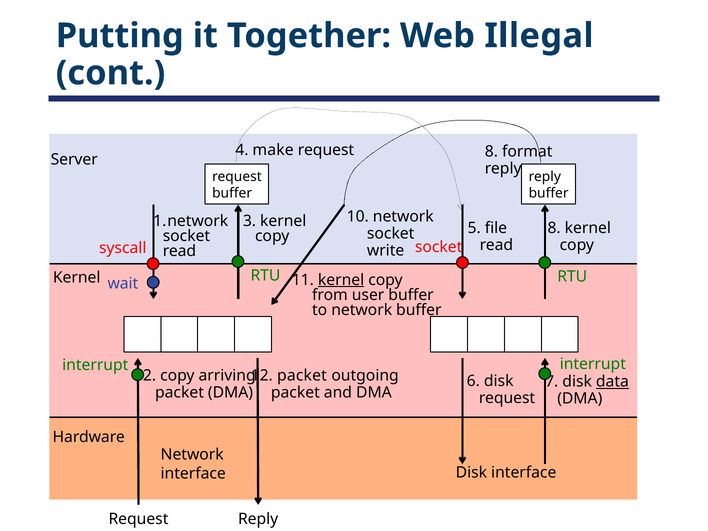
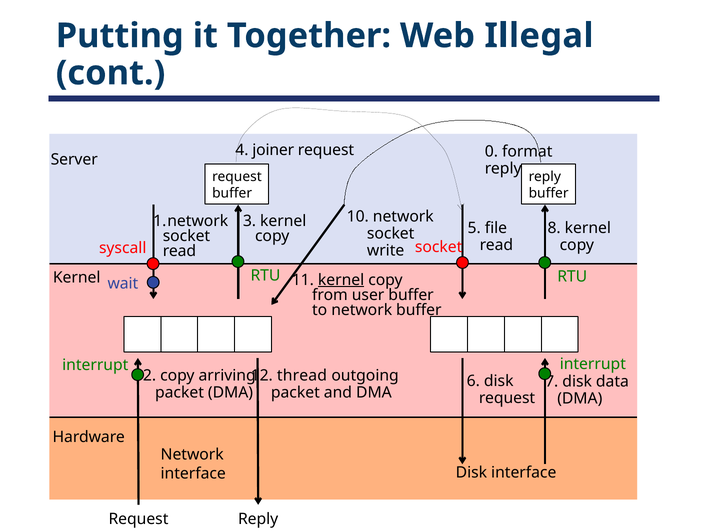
make: make -> joiner
request 8: 8 -> 0
12 packet: packet -> thread
data underline: present -> none
